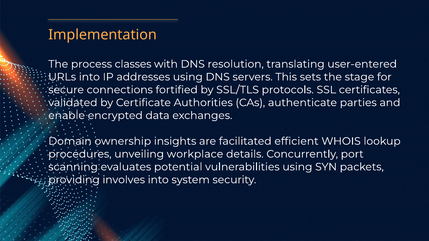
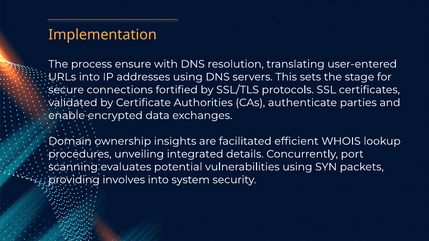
classes: classes -> ensure
workplace: workplace -> integrated
